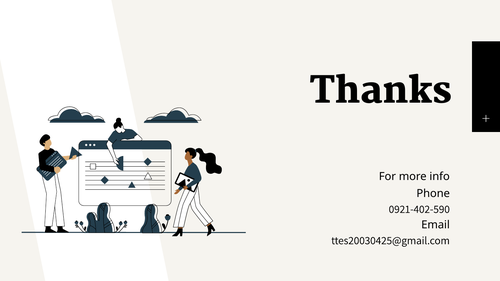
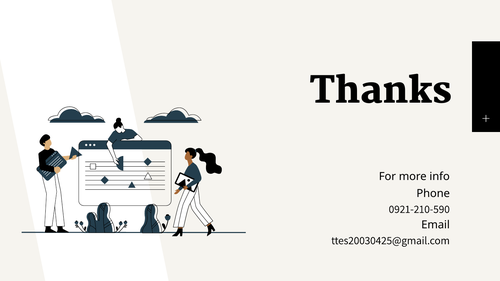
0921-402-590: 0921-402-590 -> 0921-210-590
